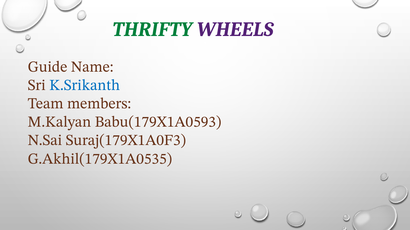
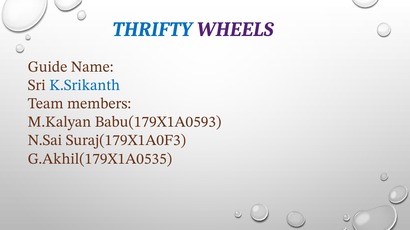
THRIFTY colour: green -> blue
